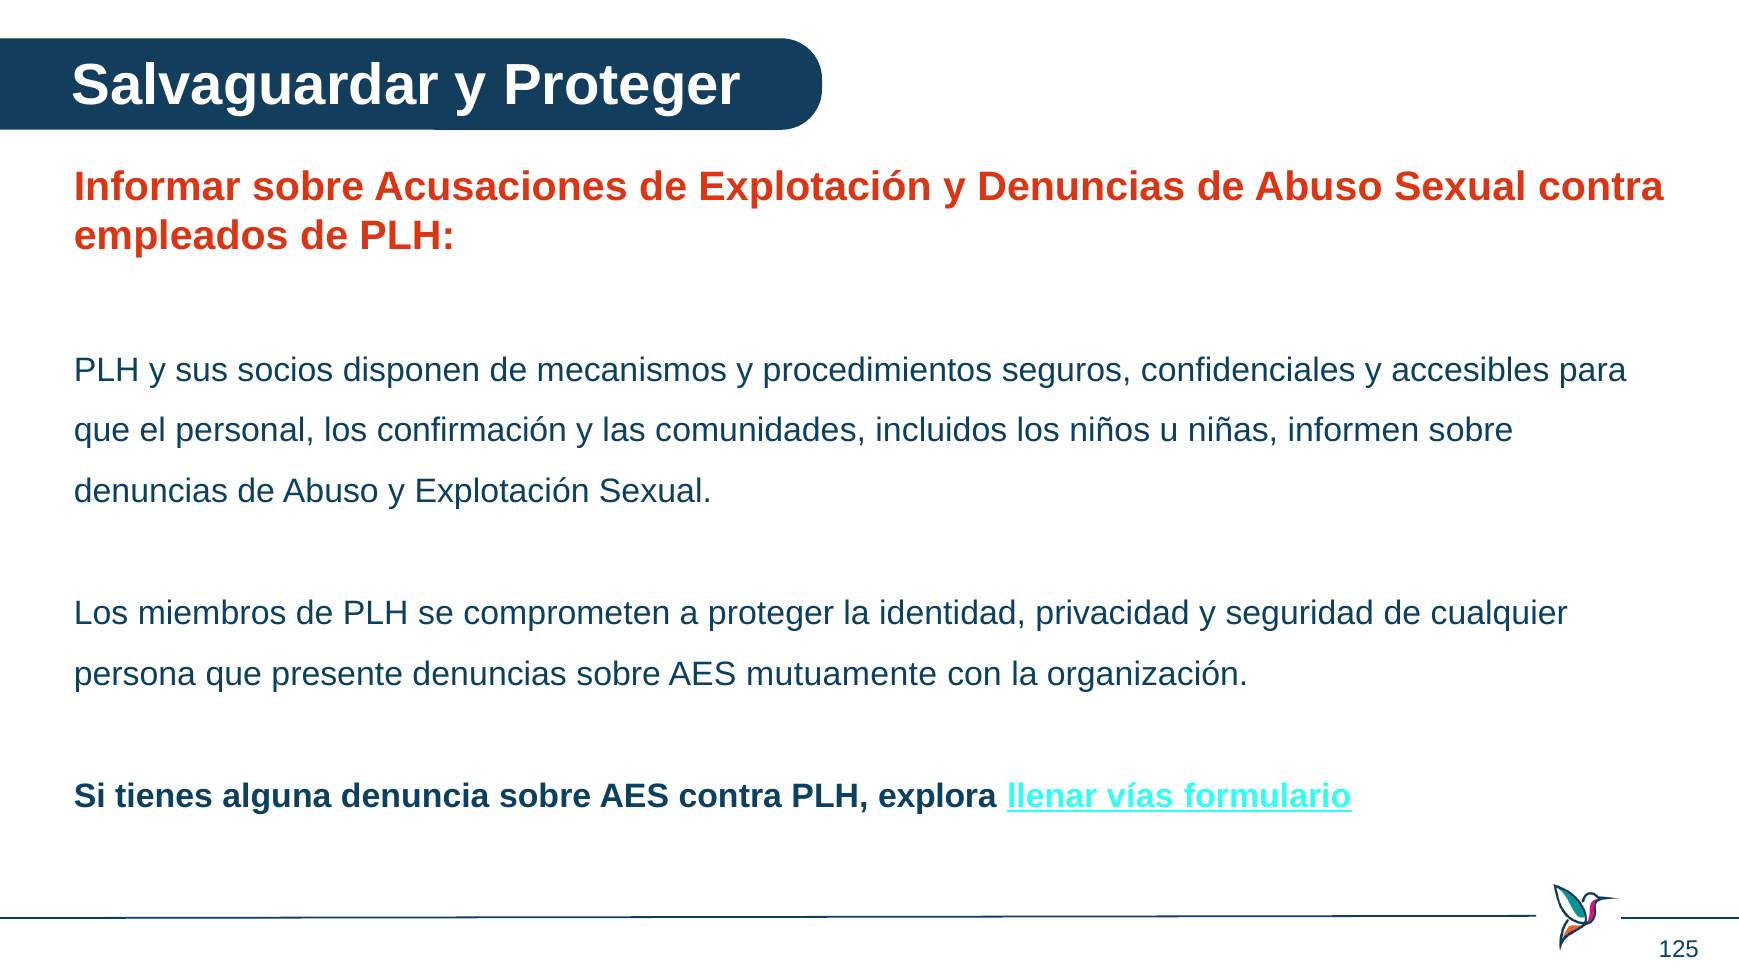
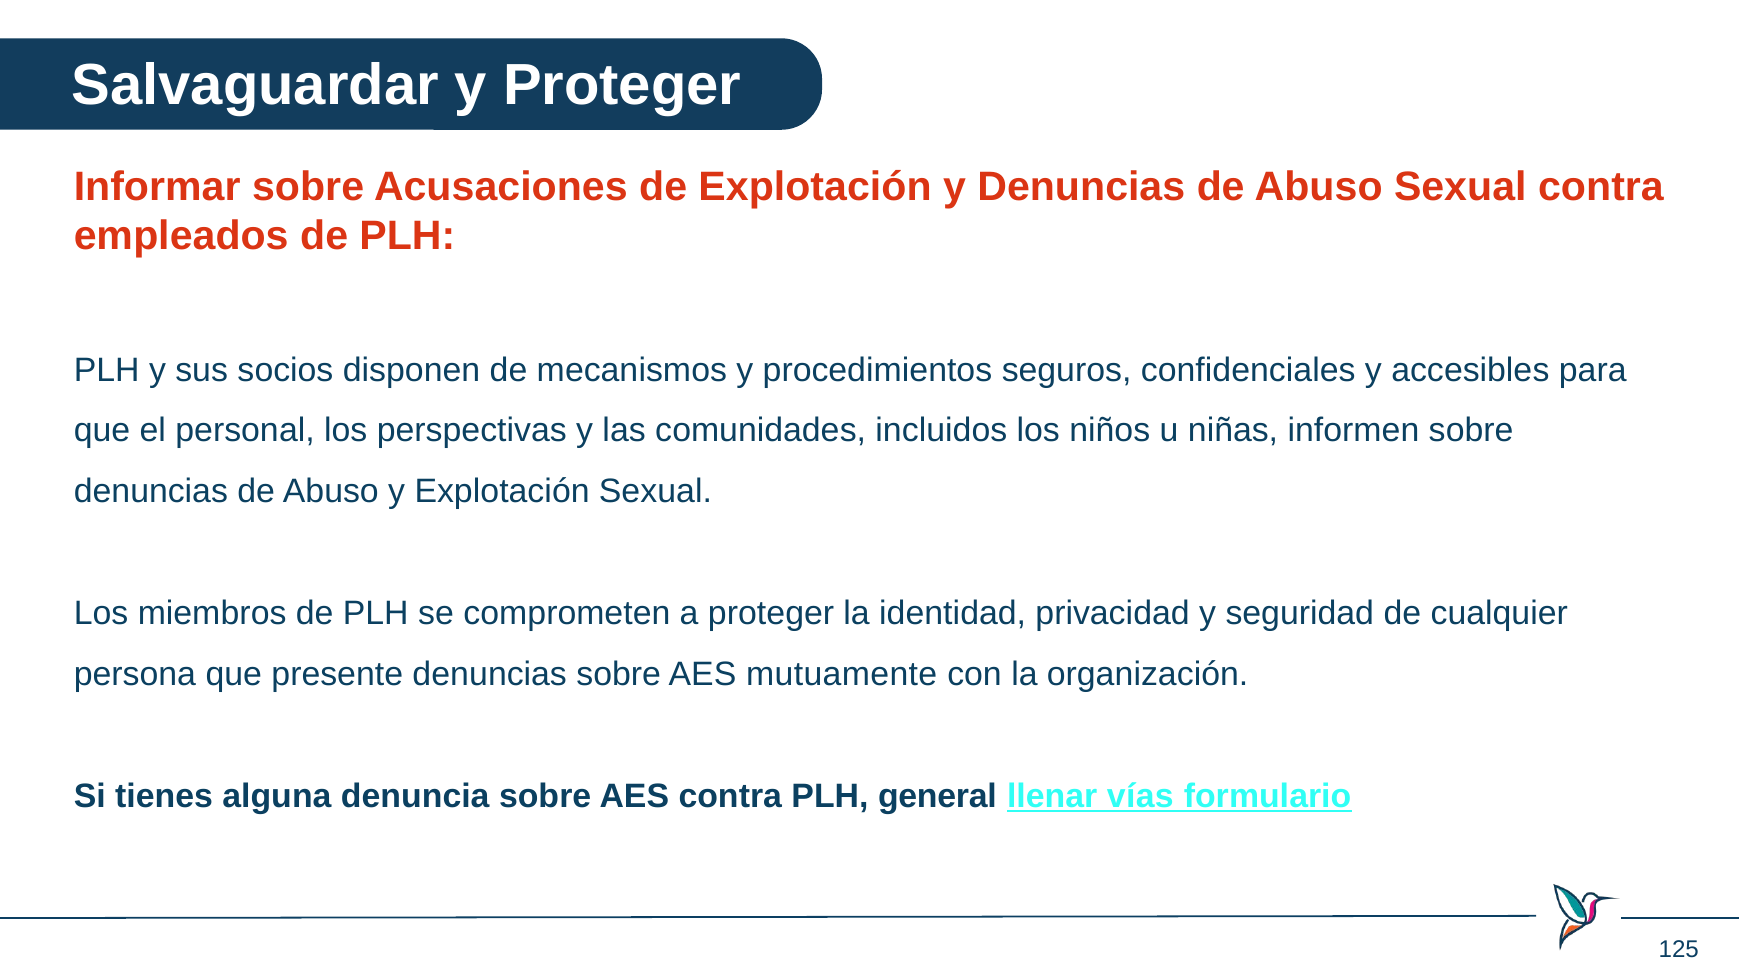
confirmación: confirmación -> perspectivas
explora: explora -> general
